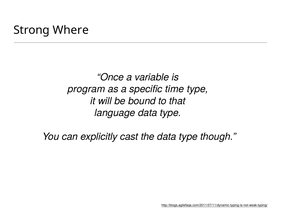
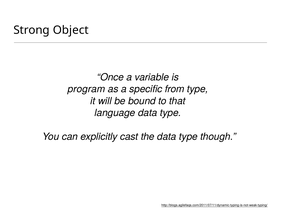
Where: Where -> Object
time: time -> from
